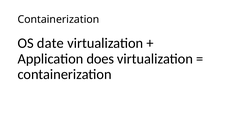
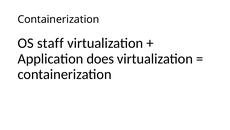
date: date -> staff
